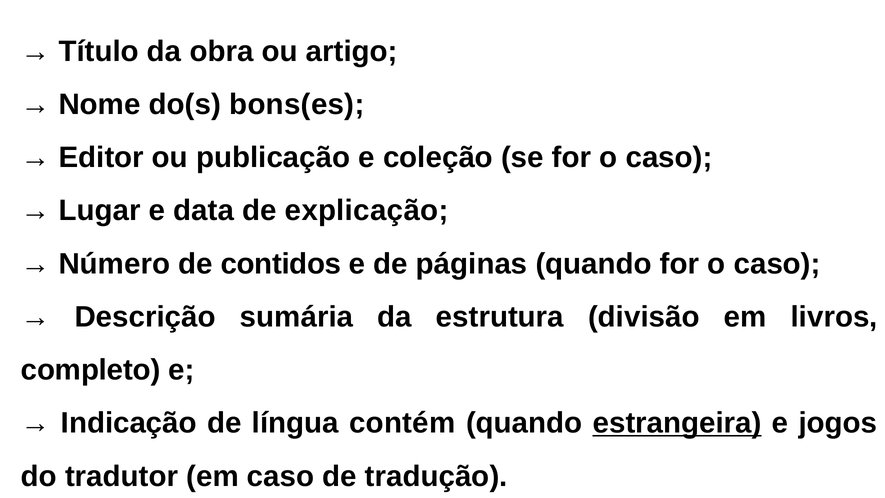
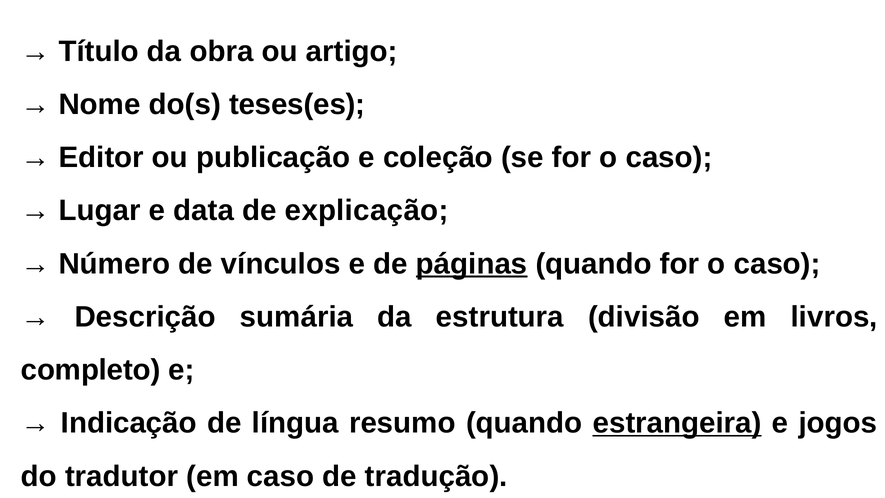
bons(es: bons(es -> teses(es
contidos: contidos -> vínculos
páginas underline: none -> present
contém: contém -> resumo
